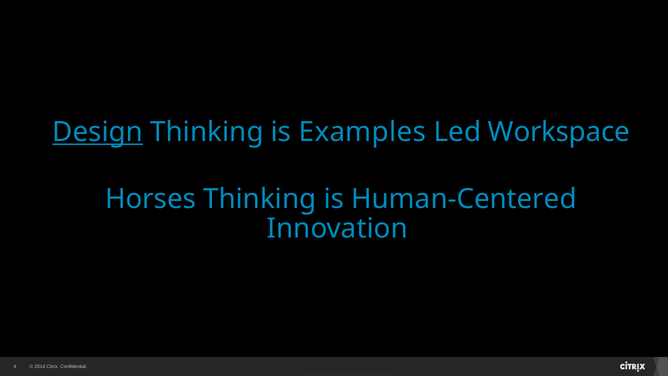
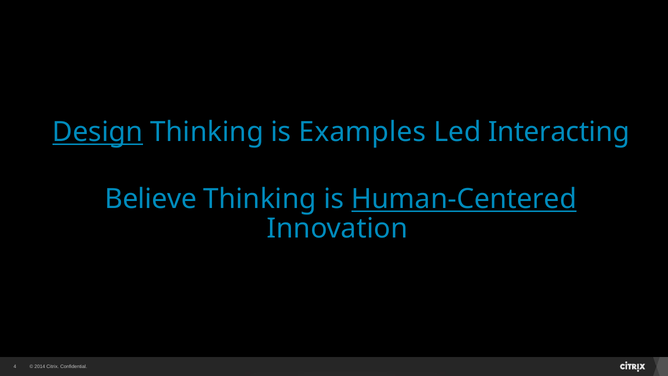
Workspace: Workspace -> Interacting
Horses: Horses -> Believe
Human-Centered underline: none -> present
